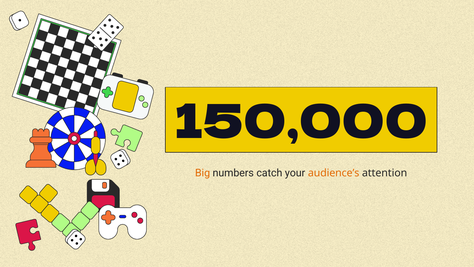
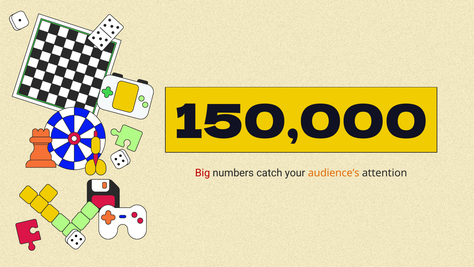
Big colour: orange -> red
